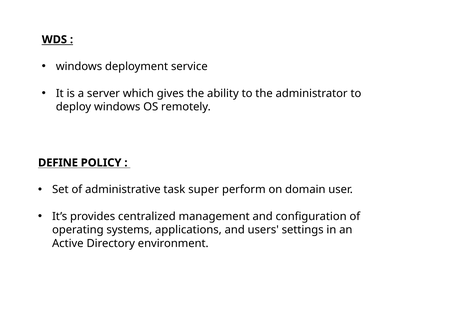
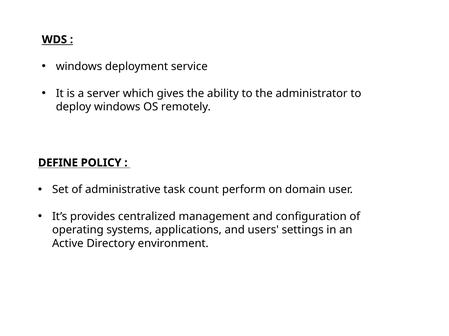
super: super -> count
